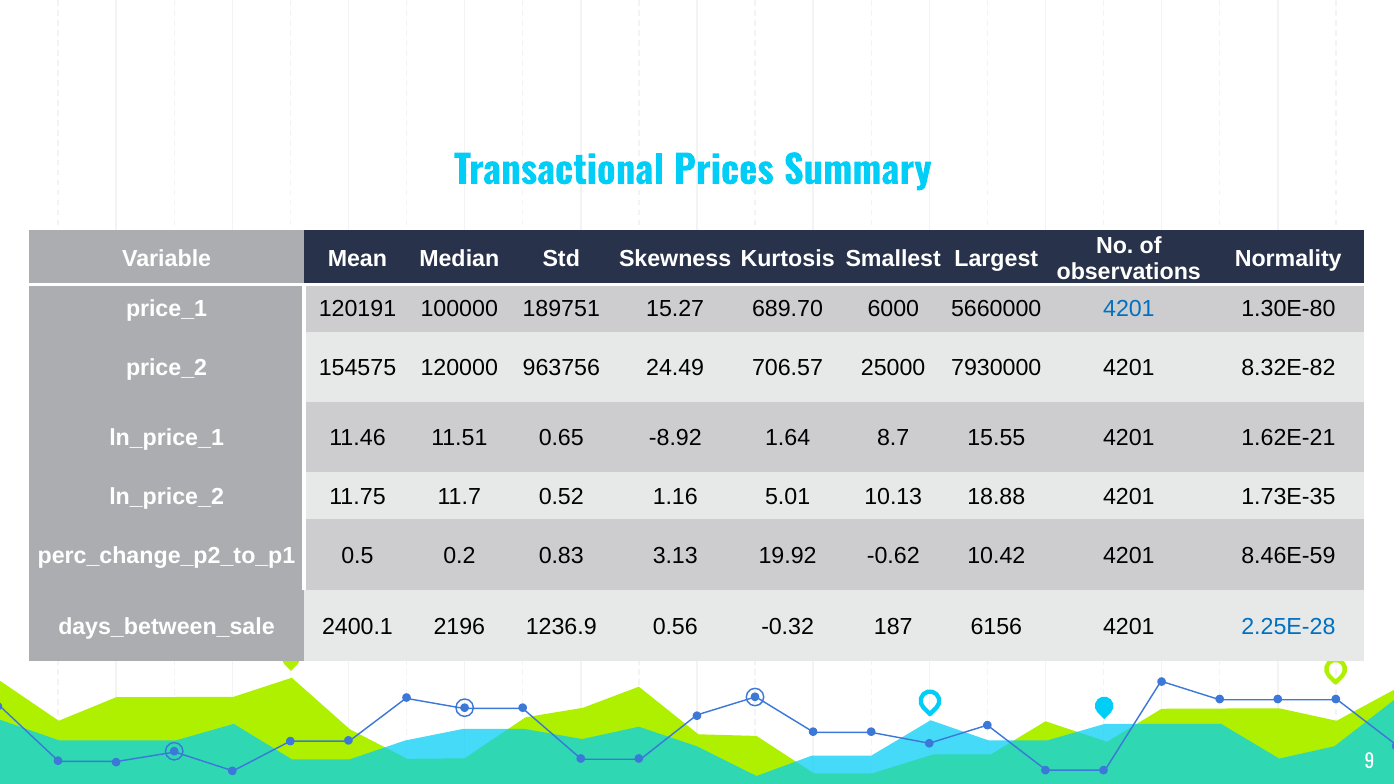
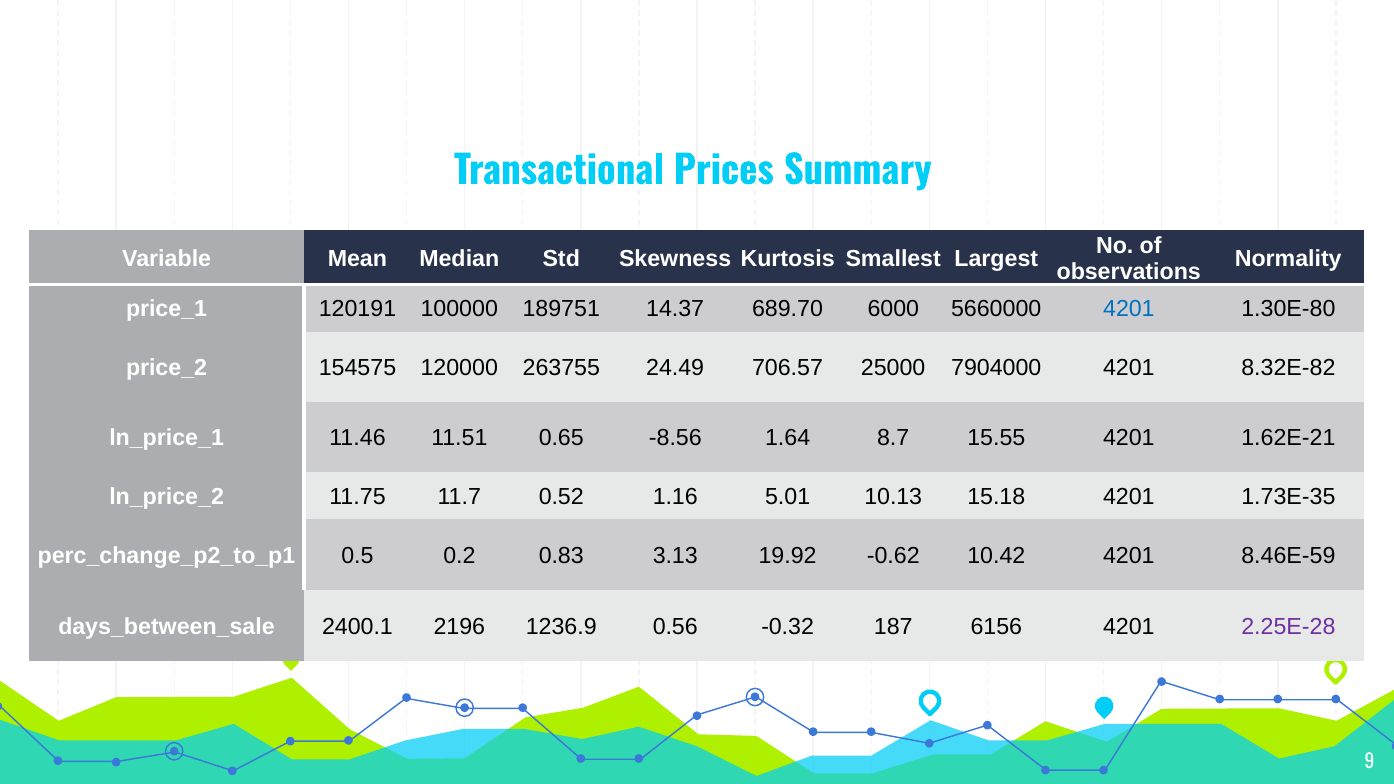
15.27: 15.27 -> 14.37
963756: 963756 -> 263755
7930000: 7930000 -> 7904000
-8.92: -8.92 -> -8.56
18.88: 18.88 -> 15.18
2.25E-28 colour: blue -> purple
